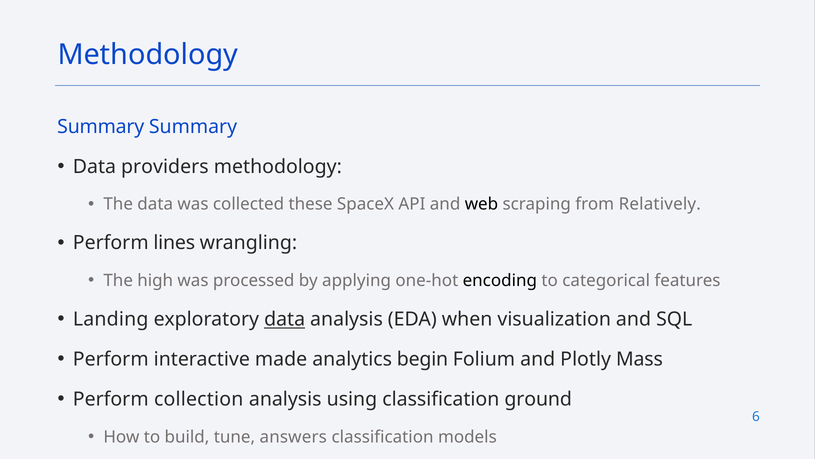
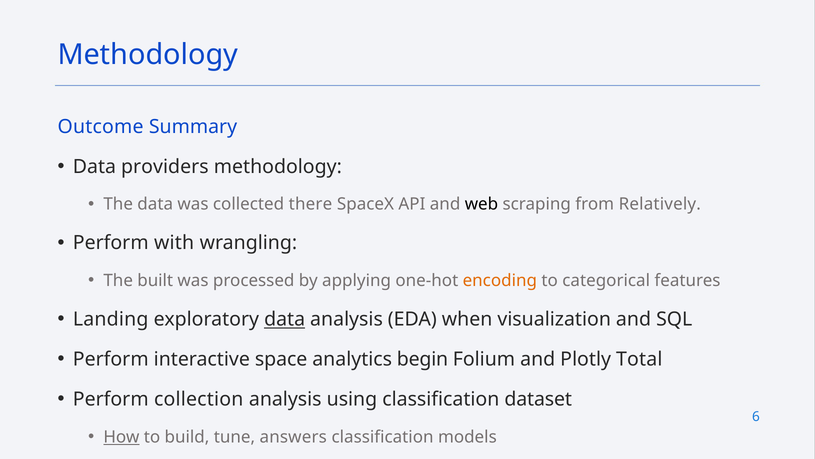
Summary at (101, 126): Summary -> Outcome
these: these -> there
lines: lines -> with
high: high -> built
encoding colour: black -> orange
made: made -> space
Mass: Mass -> Total
ground: ground -> dataset
How underline: none -> present
